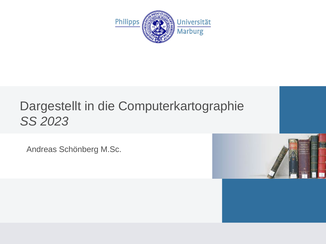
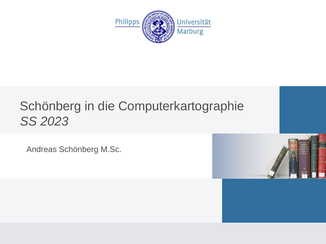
Dargestellt at (51, 107): Dargestellt -> Schönberg
